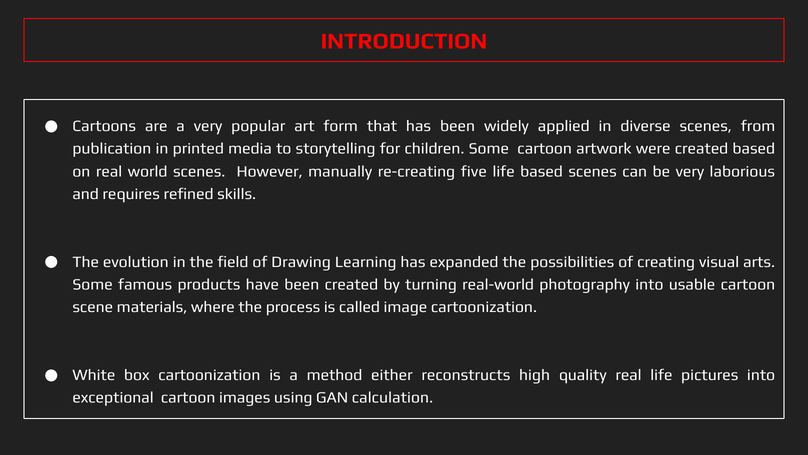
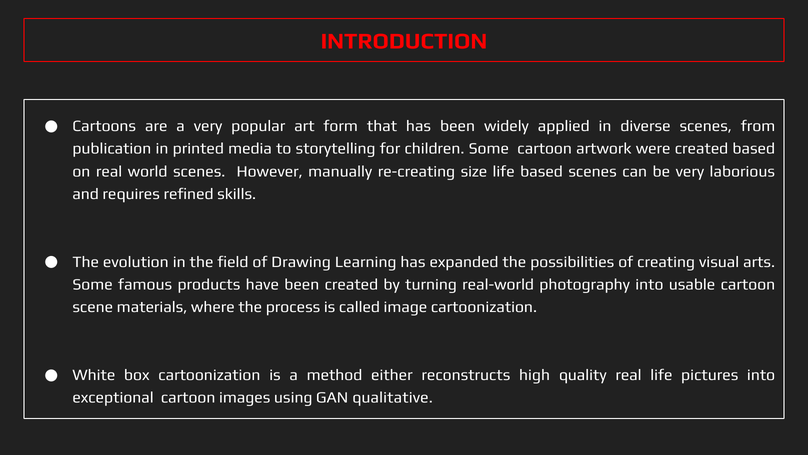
five: five -> size
calculation: calculation -> qualitative
